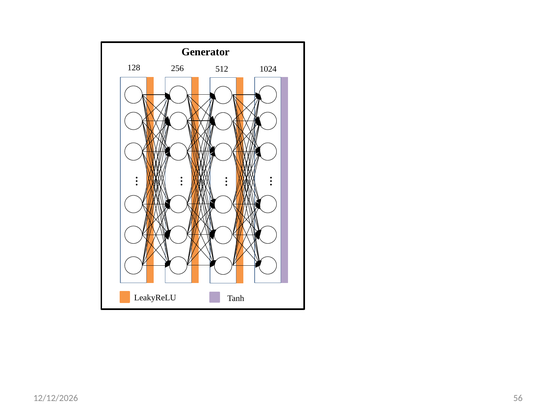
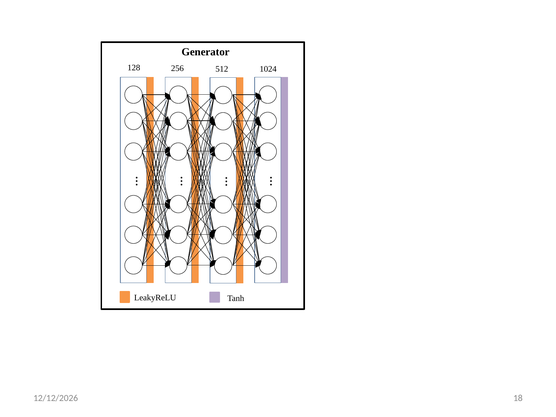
56: 56 -> 18
